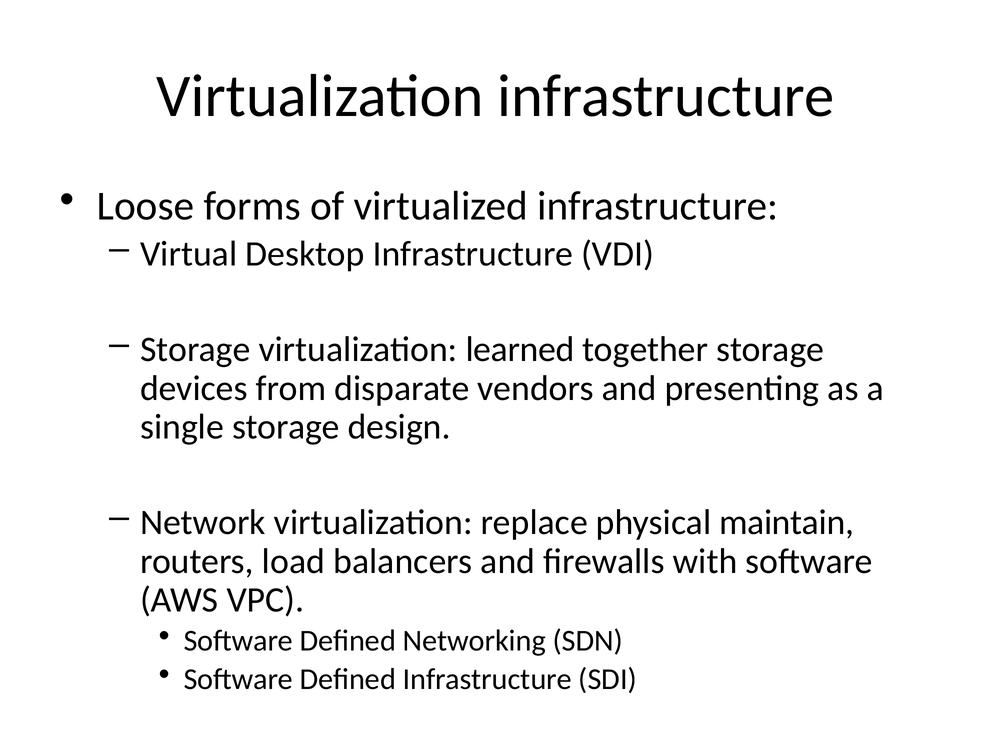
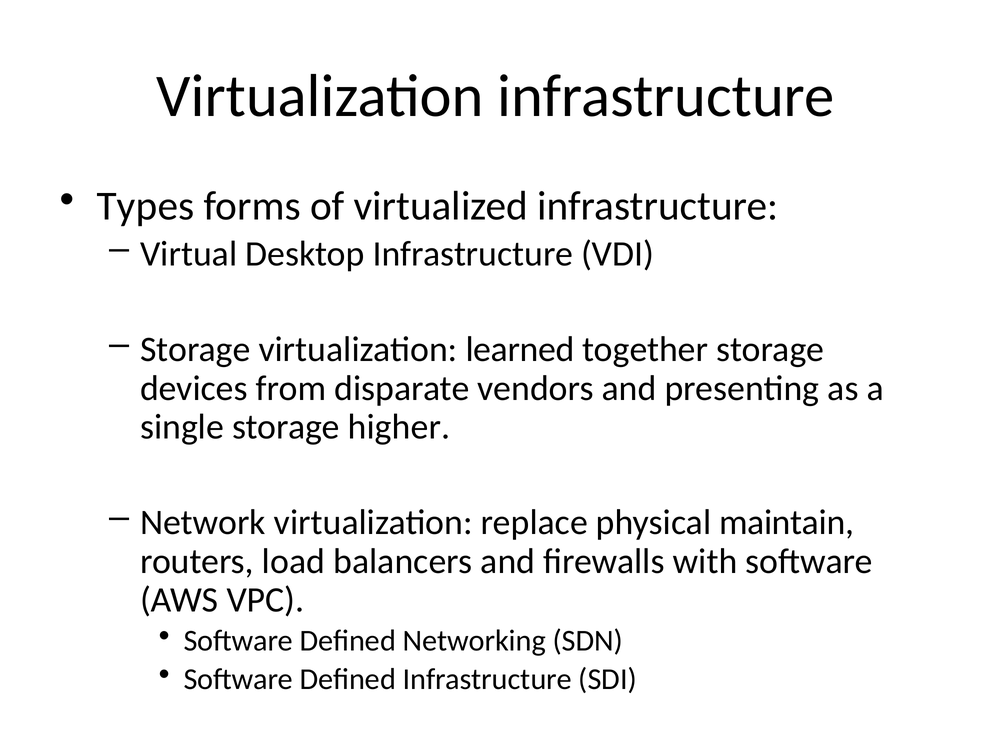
Loose: Loose -> Types
design: design -> higher
